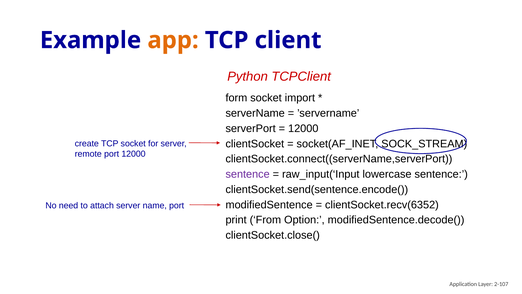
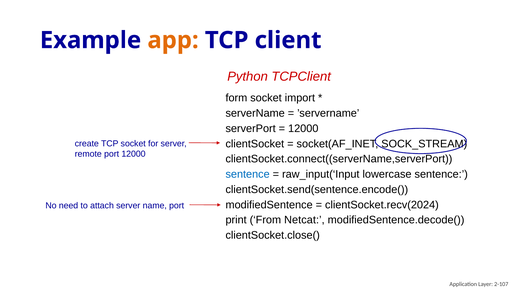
sentence at (248, 174) colour: purple -> blue
clientSocket.recv(6352: clientSocket.recv(6352 -> clientSocket.recv(2024
Option: Option -> Netcat
